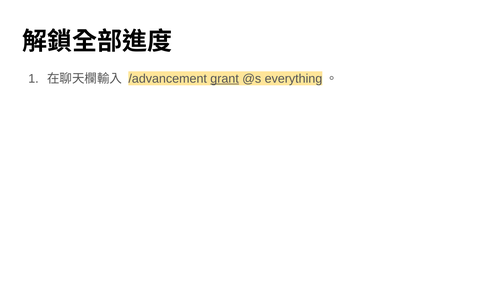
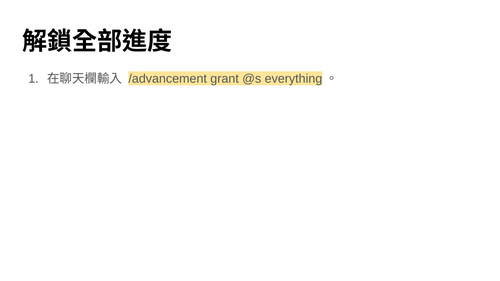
grant underline: present -> none
